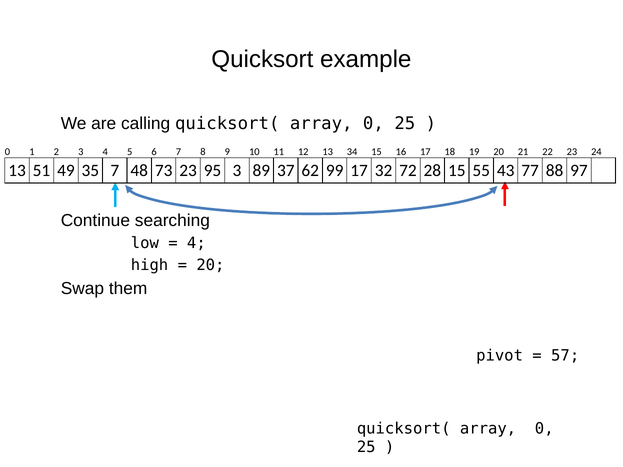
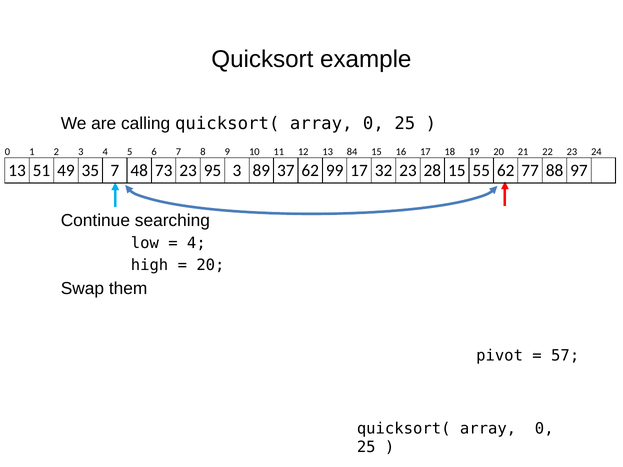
34: 34 -> 84
32 72: 72 -> 23
55 43: 43 -> 62
